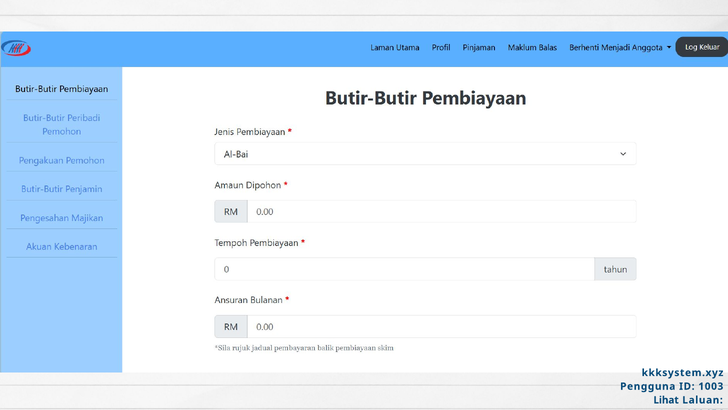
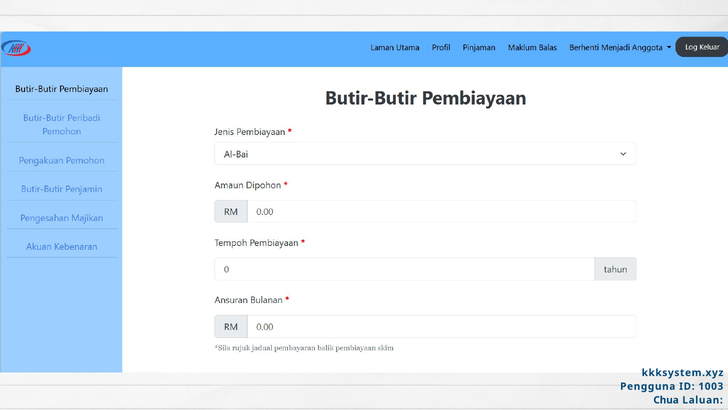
Lihat: Lihat -> Chua
